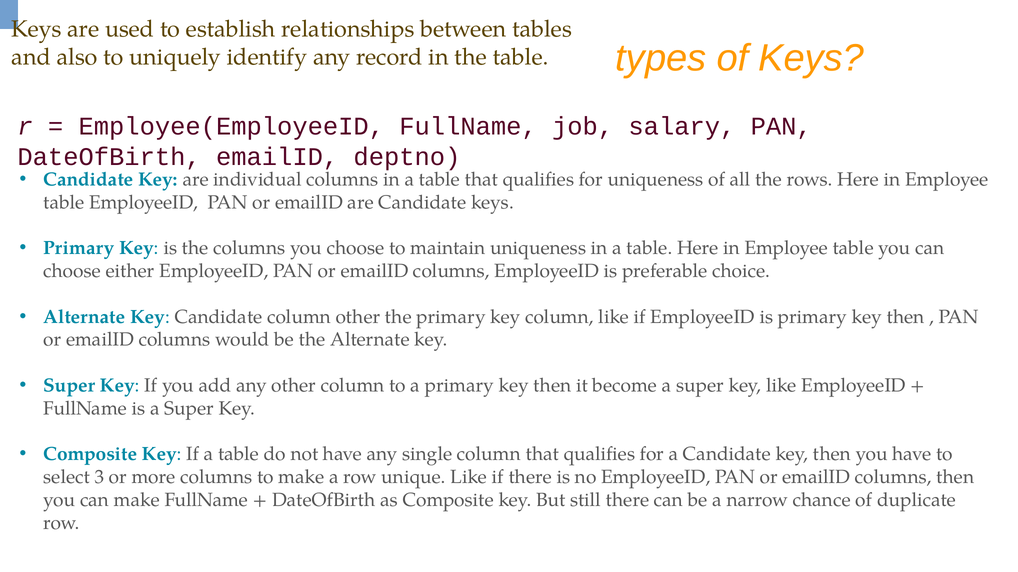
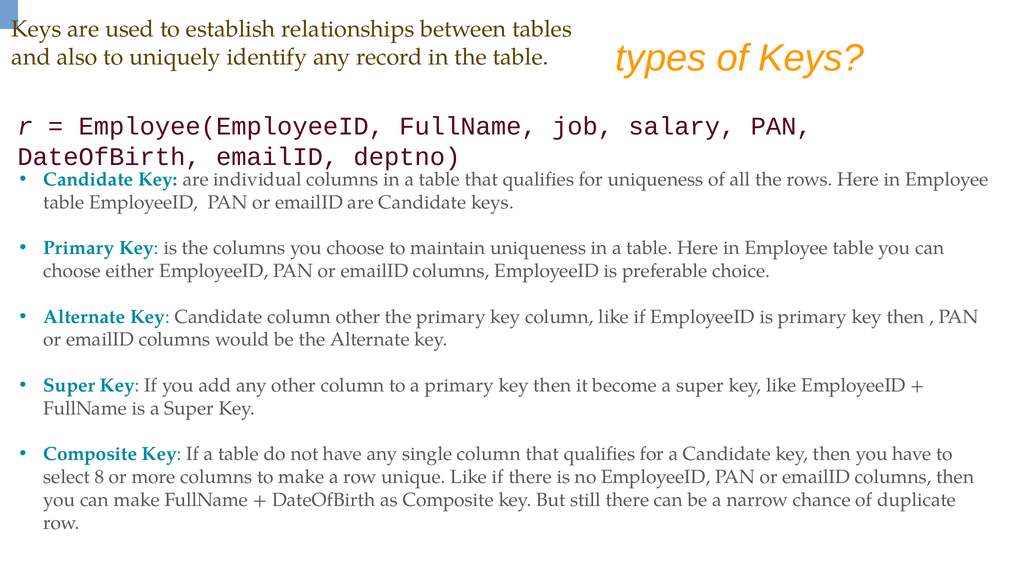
3: 3 -> 8
